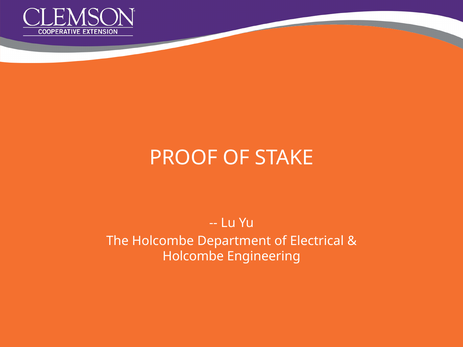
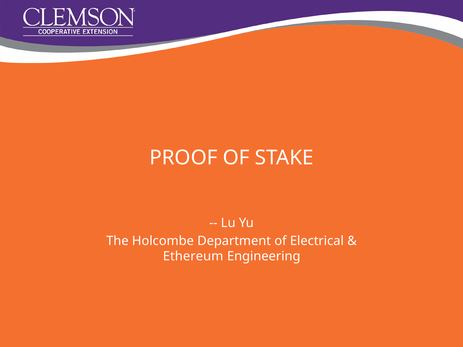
Holcombe at (193, 257): Holcombe -> Ethereum
